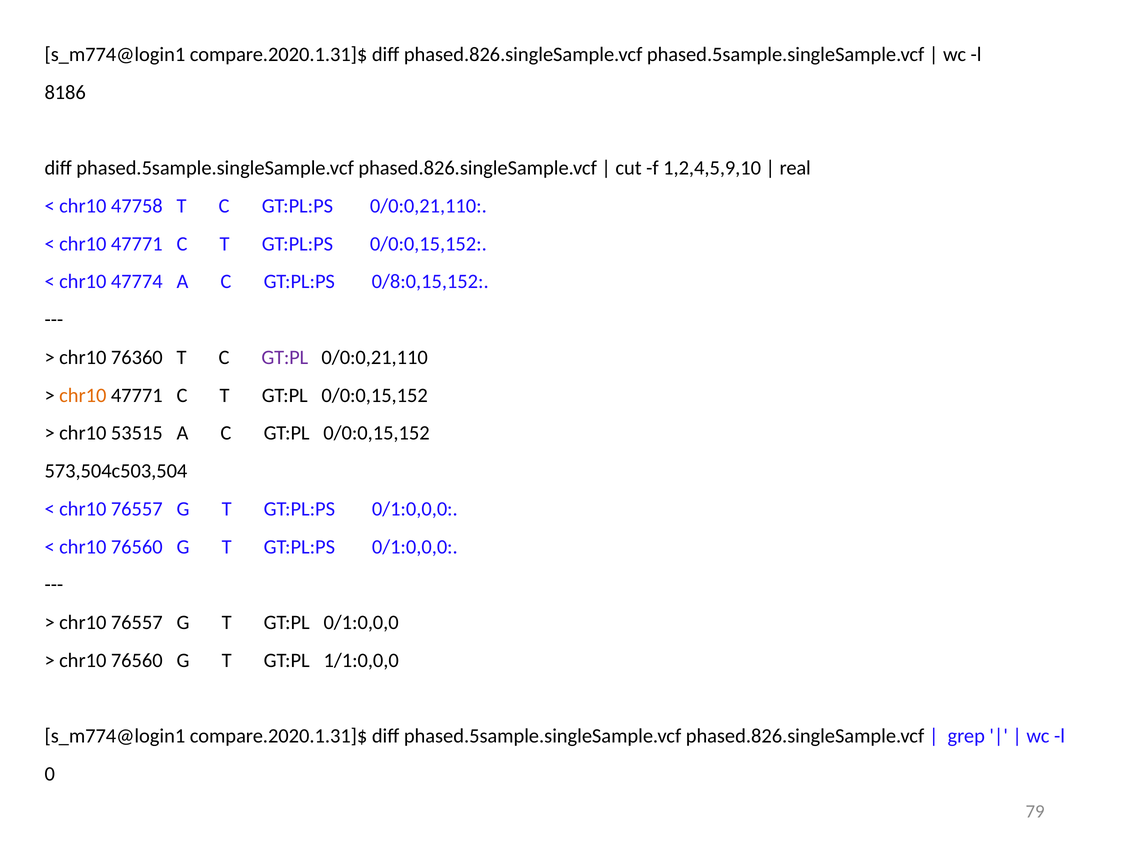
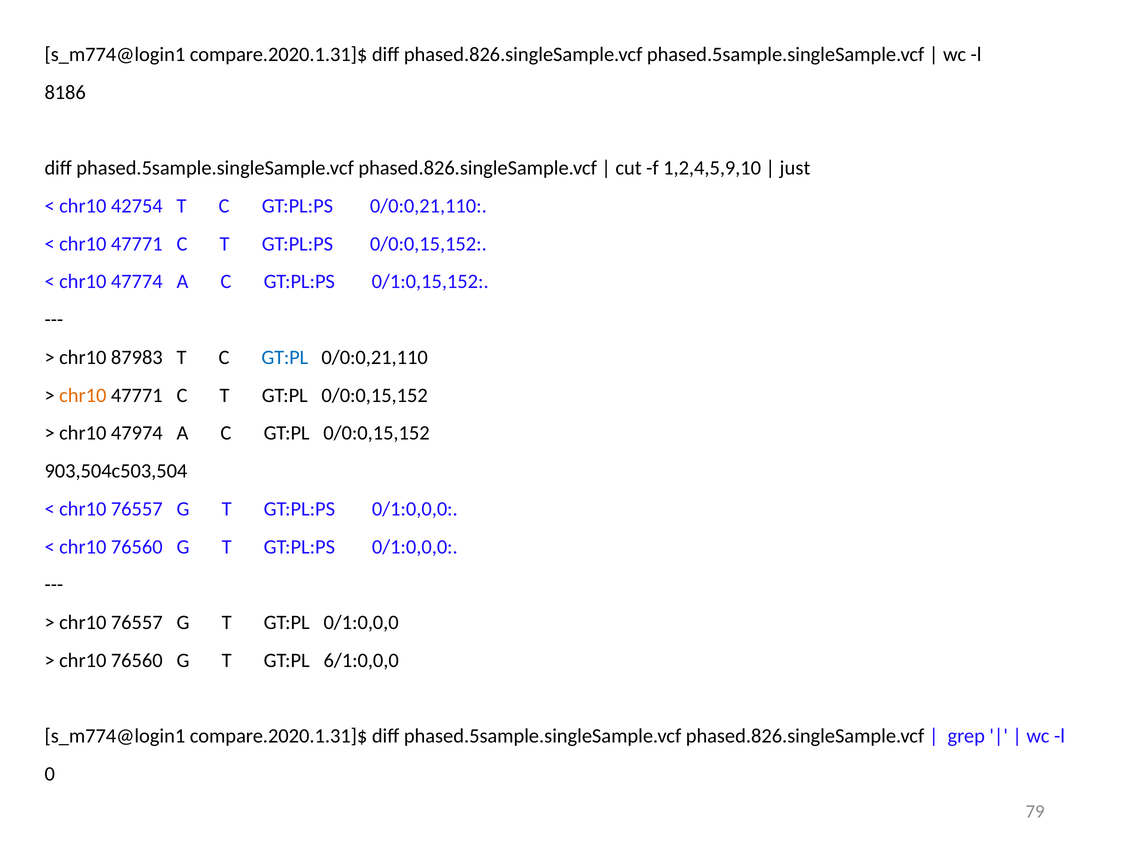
real: real -> just
47758: 47758 -> 42754
0/8:0,15,152: 0/8:0,15,152 -> 0/1:0,15,152
76360: 76360 -> 87983
GT:PL at (285, 358) colour: purple -> blue
53515: 53515 -> 47974
573,504c503,504: 573,504c503,504 -> 903,504c503,504
1/1:0,0,0: 1/1:0,0,0 -> 6/1:0,0,0
